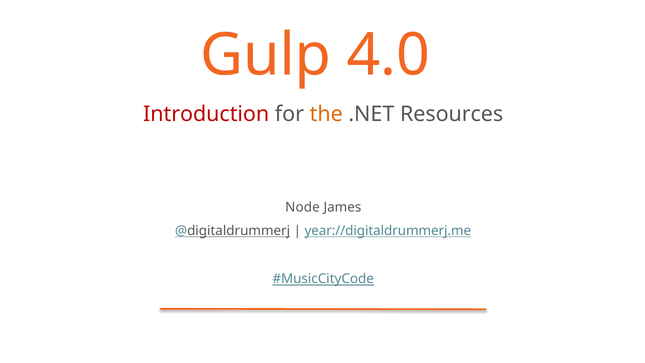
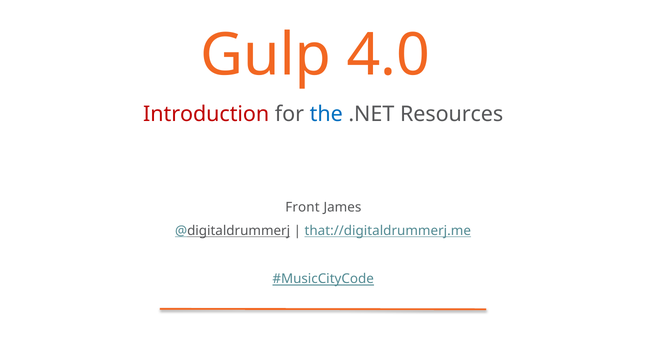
the colour: orange -> blue
Node: Node -> Front
year://digitaldrummerj.me: year://digitaldrummerj.me -> that://digitaldrummerj.me
